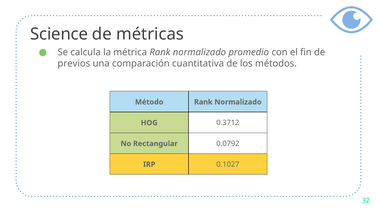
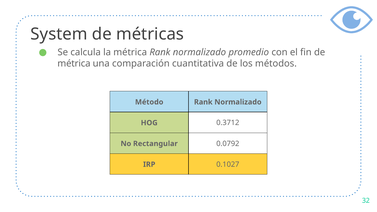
Science: Science -> System
previos at (74, 63): previos -> métrica
